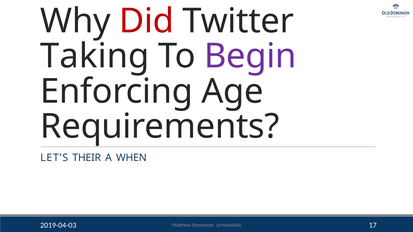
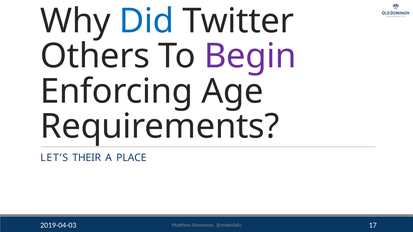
Did colour: red -> blue
Taking: Taking -> Others
WHEN: WHEN -> PLACE
